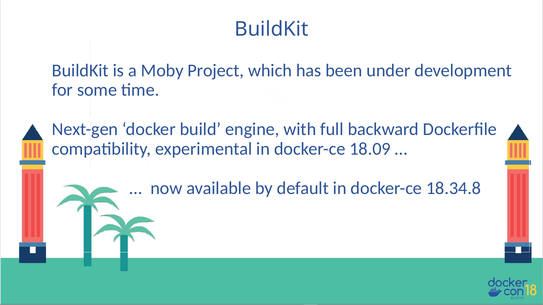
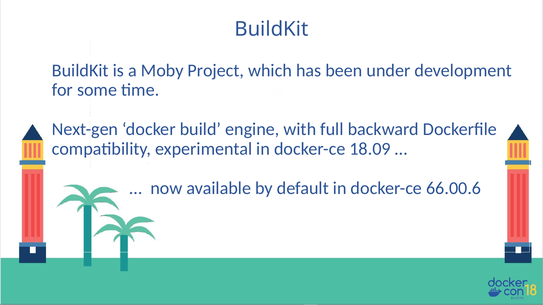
18.34.8: 18.34.8 -> 66.00.6
